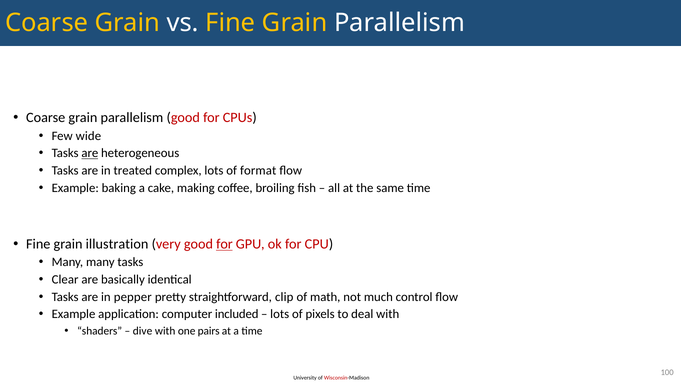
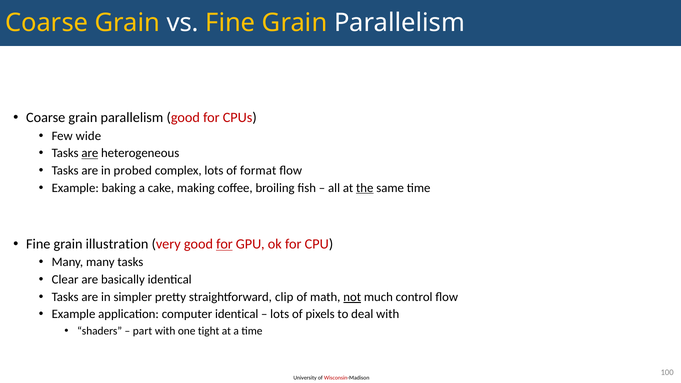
treated: treated -> probed
the underline: none -> present
pepper: pepper -> simpler
not underline: none -> present
computer included: included -> identical
dive: dive -> part
pairs: pairs -> tight
